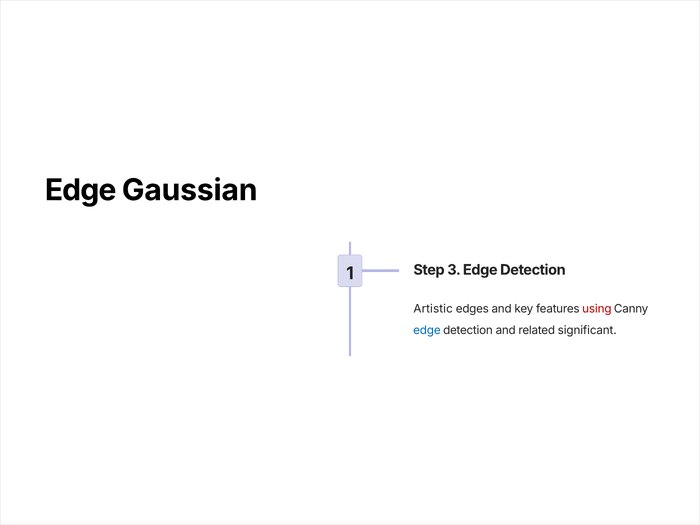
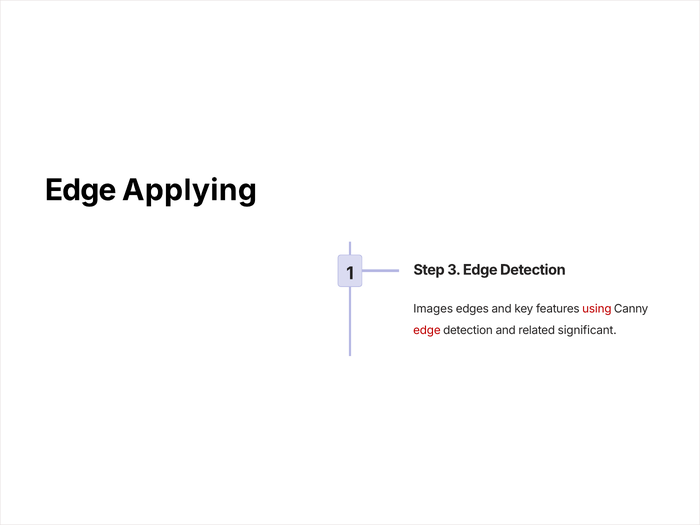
Gaussian: Gaussian -> Applying
Artistic: Artistic -> Images
edge at (427, 330) colour: blue -> red
